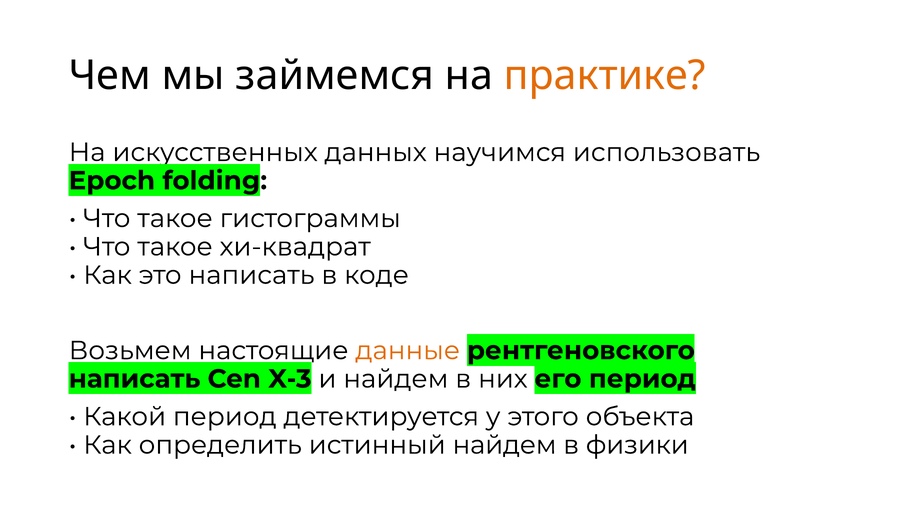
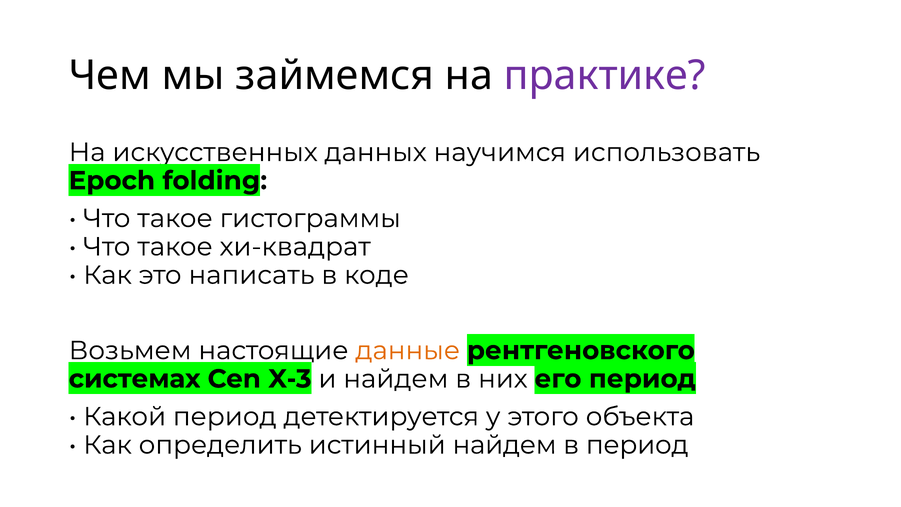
практике colour: orange -> purple
написать at (135, 379): написать -> системах
в физики: физики -> период
